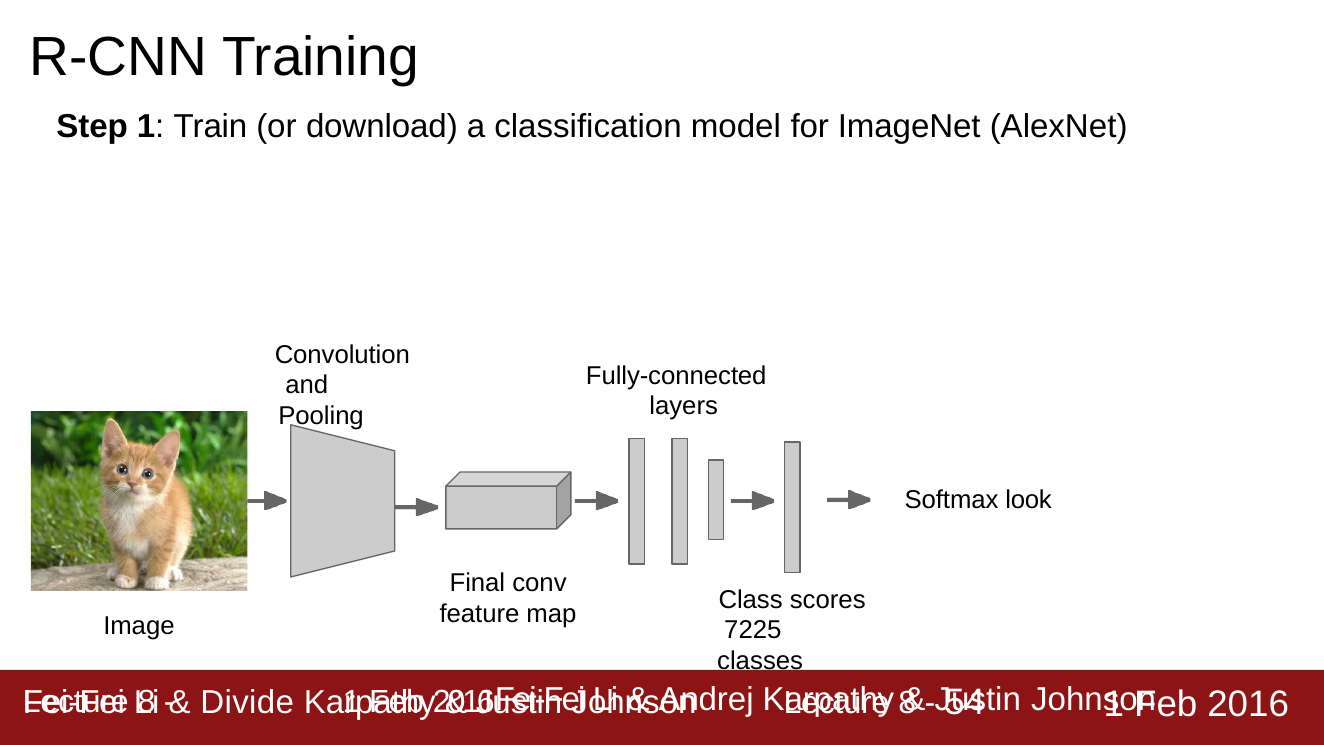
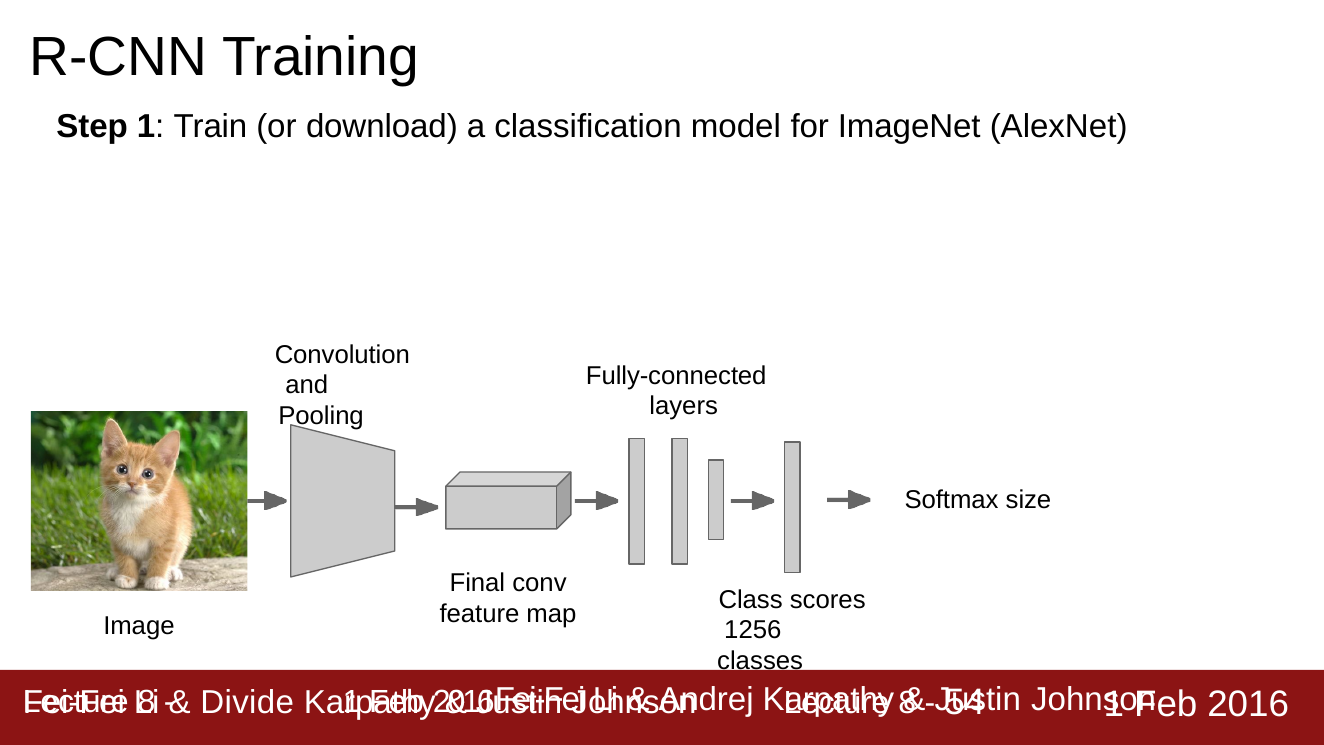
look: look -> size
7225: 7225 -> 1256
